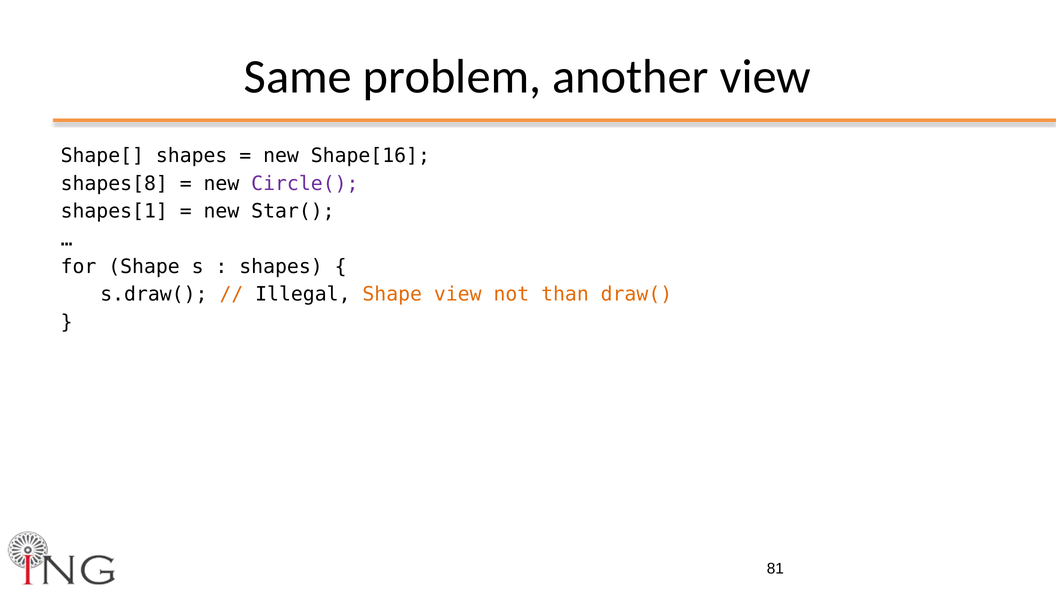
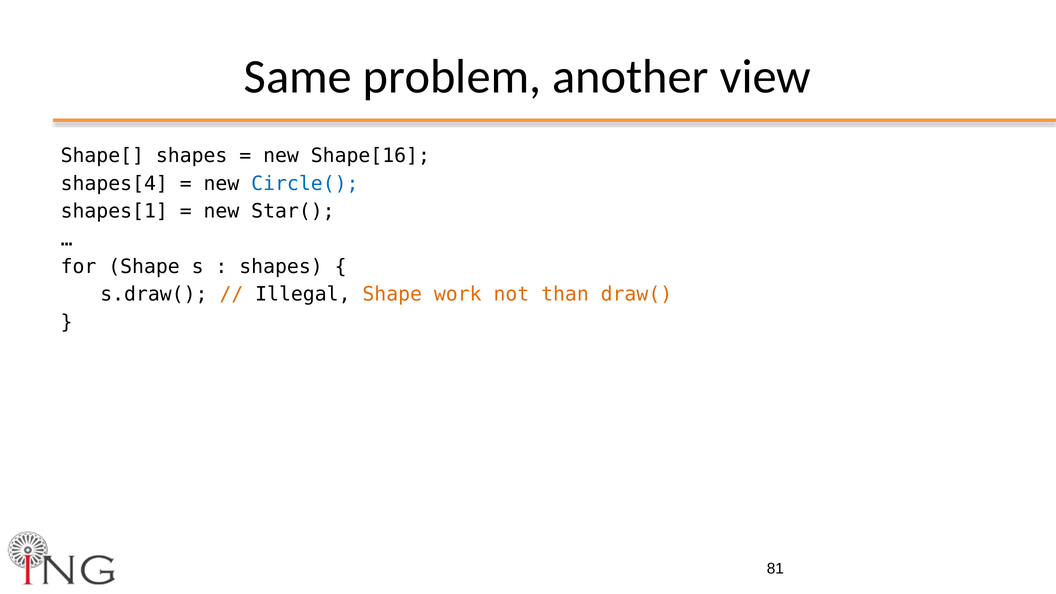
shapes[8: shapes[8 -> shapes[4
Circle( colour: purple -> blue
Shape view: view -> work
